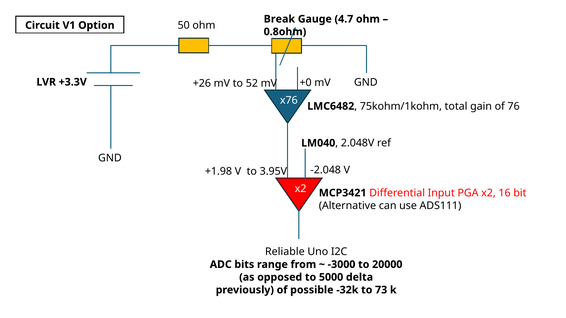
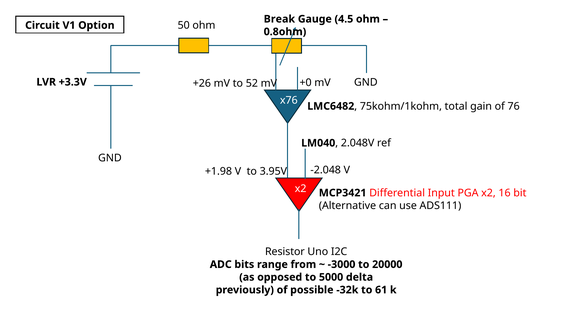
4.7: 4.7 -> 4.5
Reliable: Reliable -> Resistor
73: 73 -> 61
